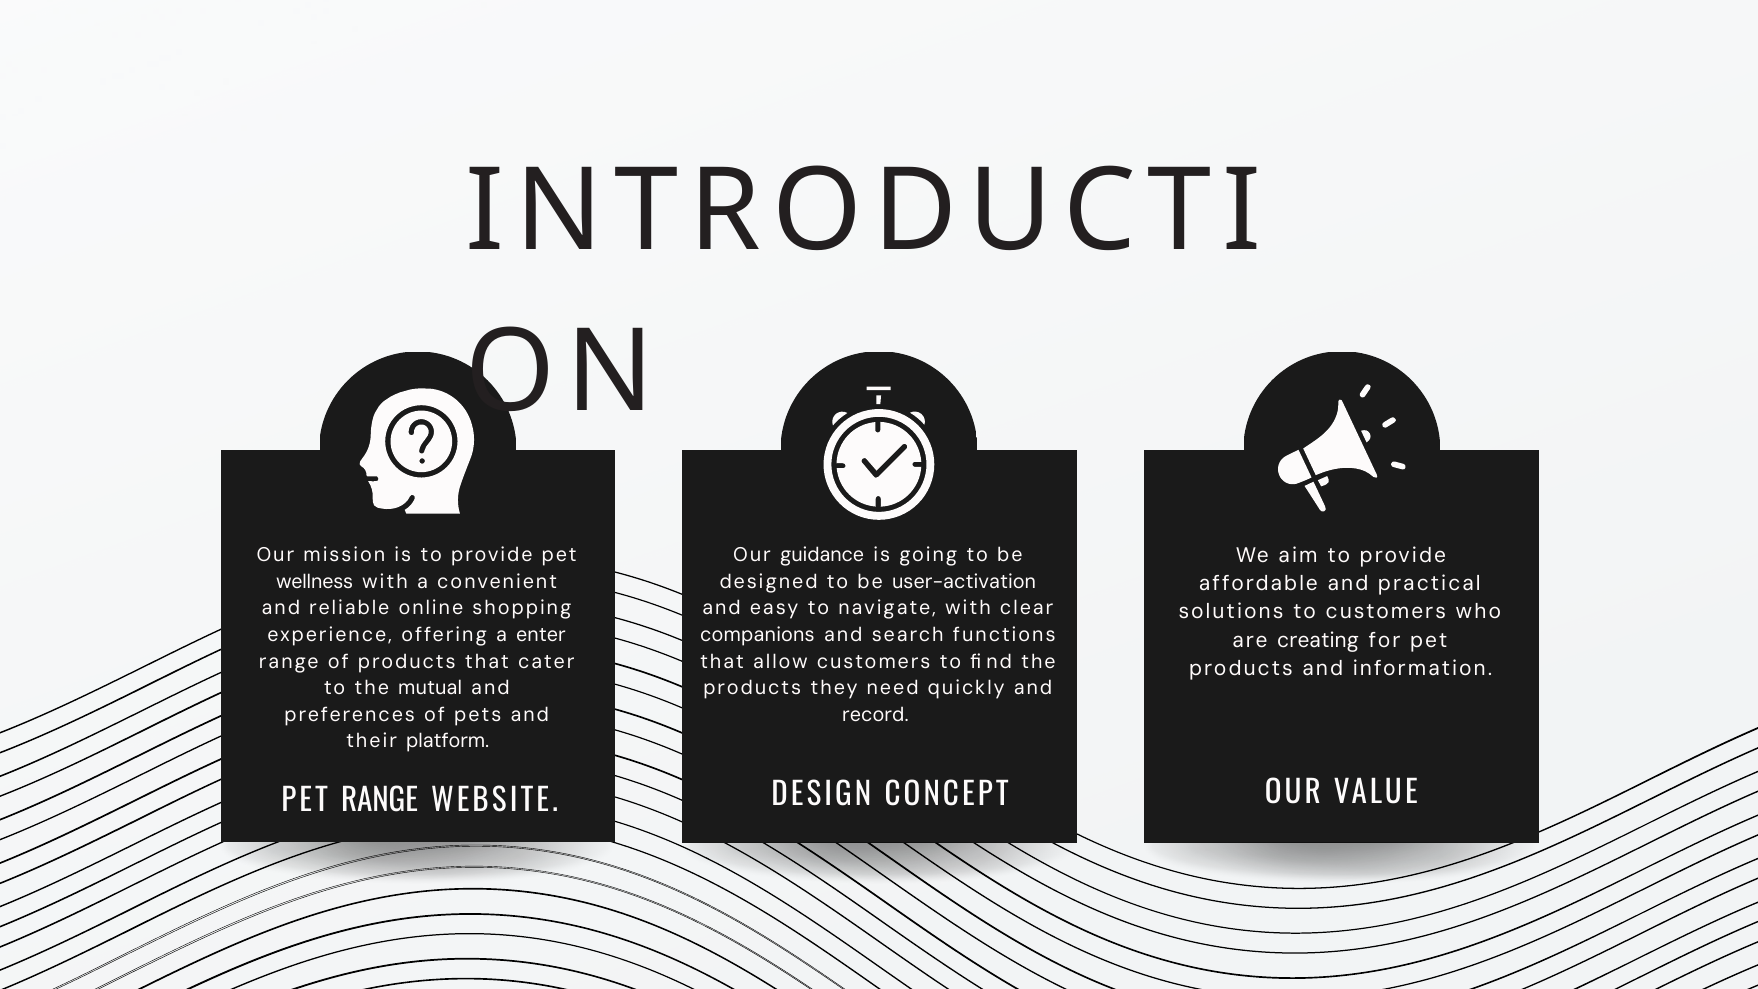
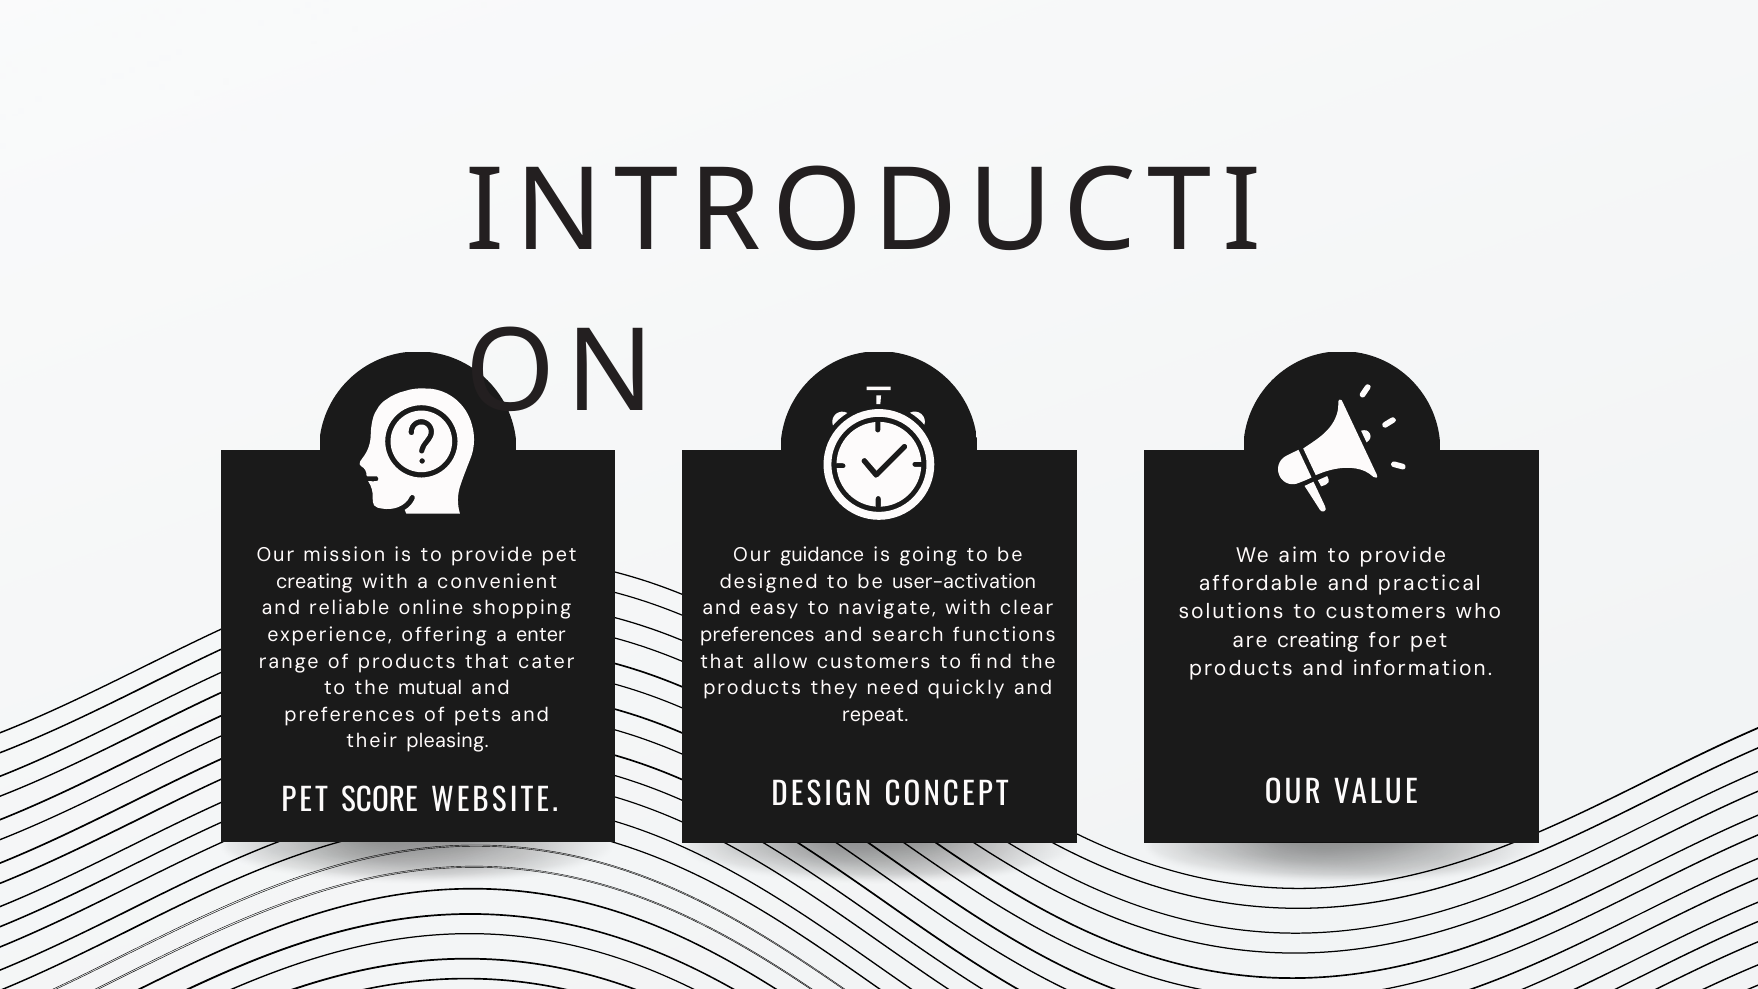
wellness at (315, 582): wellness -> creating
companions at (757, 635): companions -> preferences
record: record -> repeat
platform: platform -> pleasing
PET RANGE: RANGE -> SCORE
